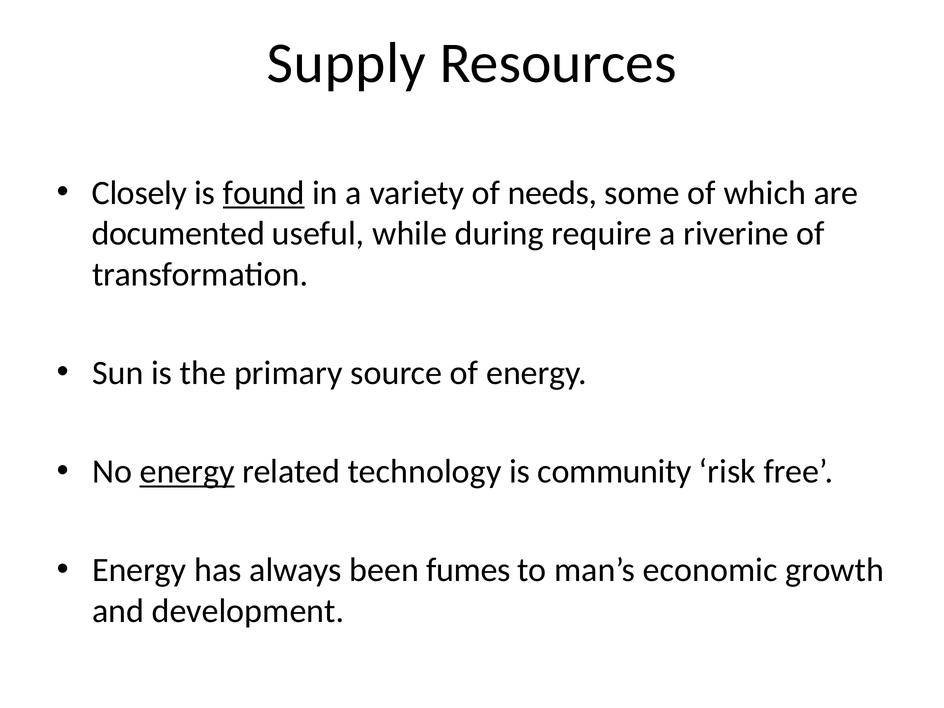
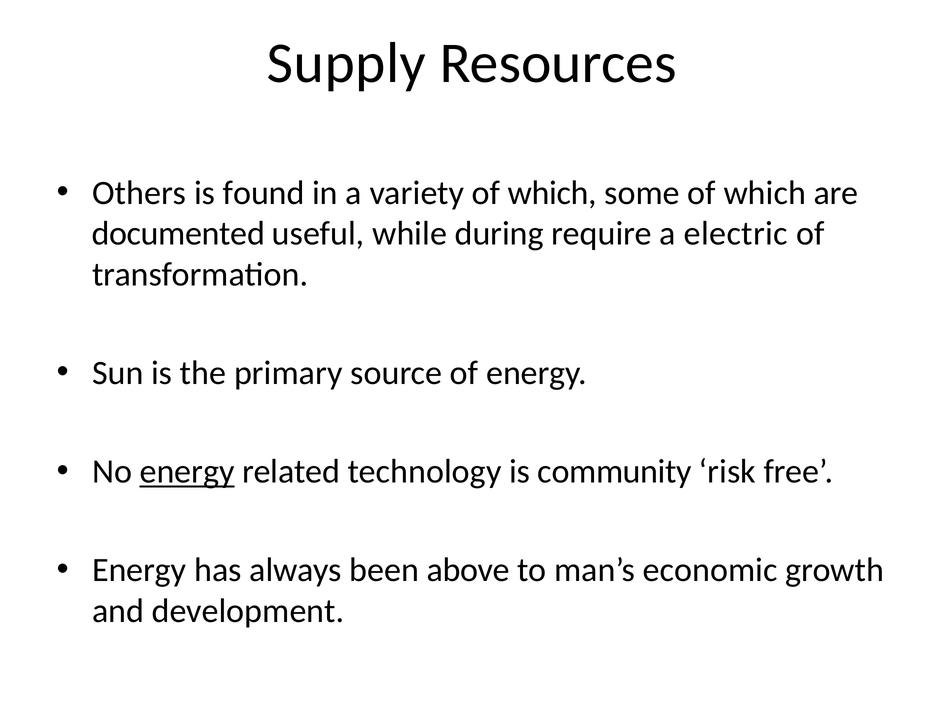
Closely: Closely -> Others
found underline: present -> none
variety of needs: needs -> which
riverine: riverine -> electric
fumes: fumes -> above
